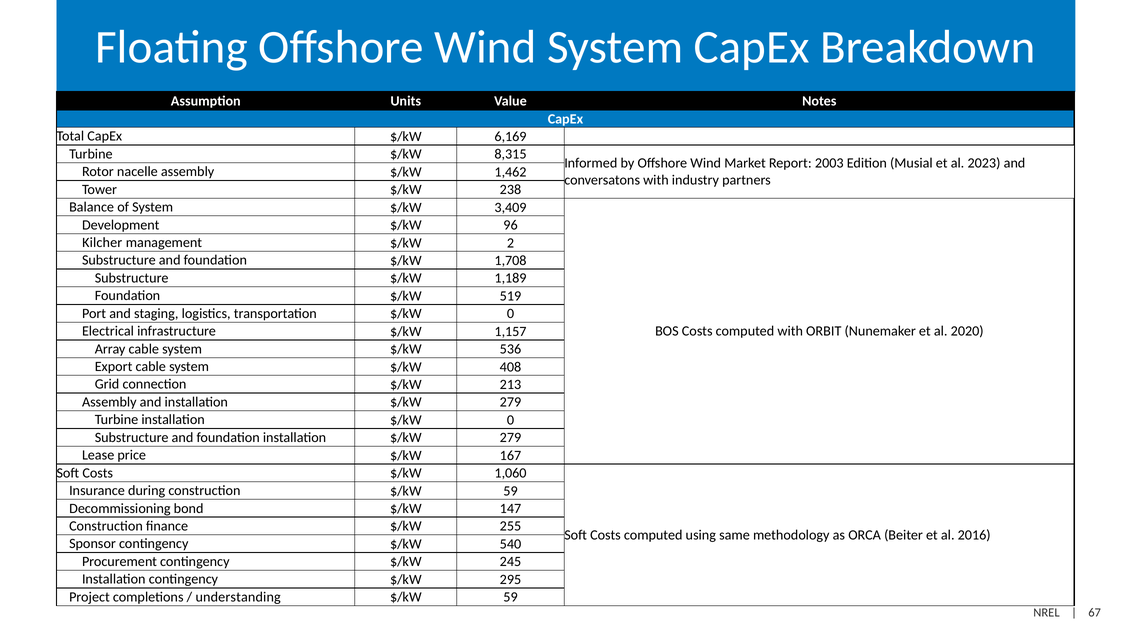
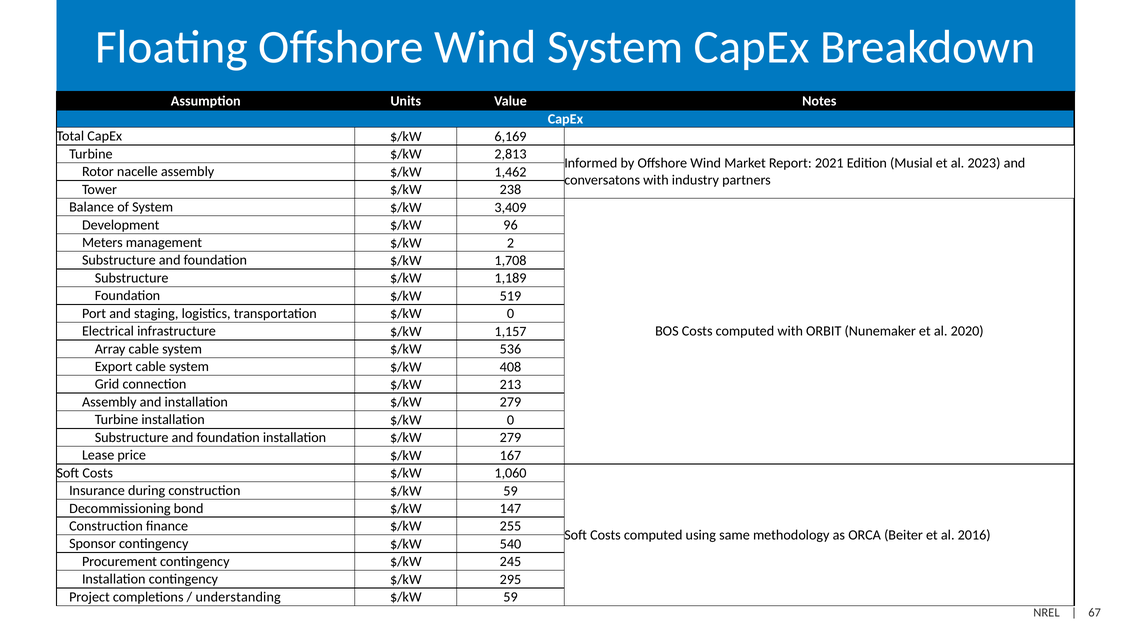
8,315: 8,315 -> 2,813
2003: 2003 -> 2021
Kilcher: Kilcher -> Meters
